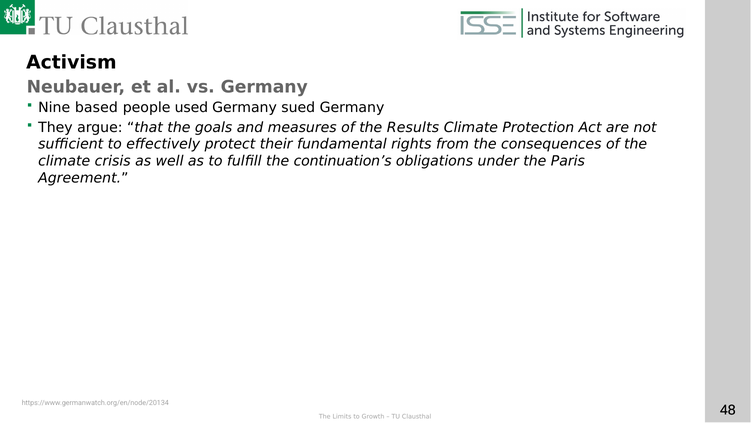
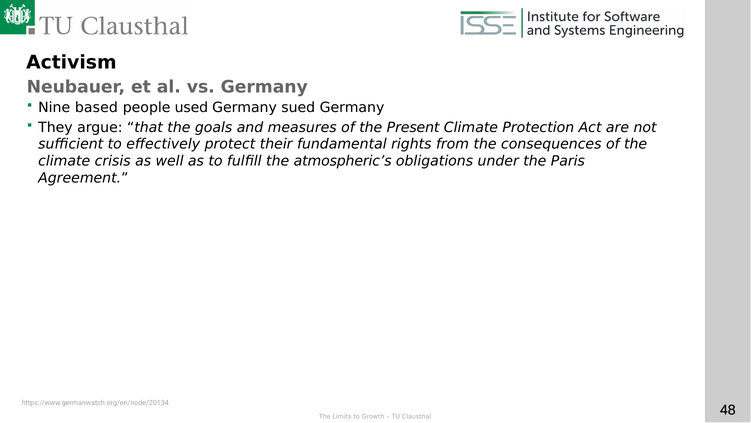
Results: Results -> Present
continuation’s: continuation’s -> atmospheric’s
